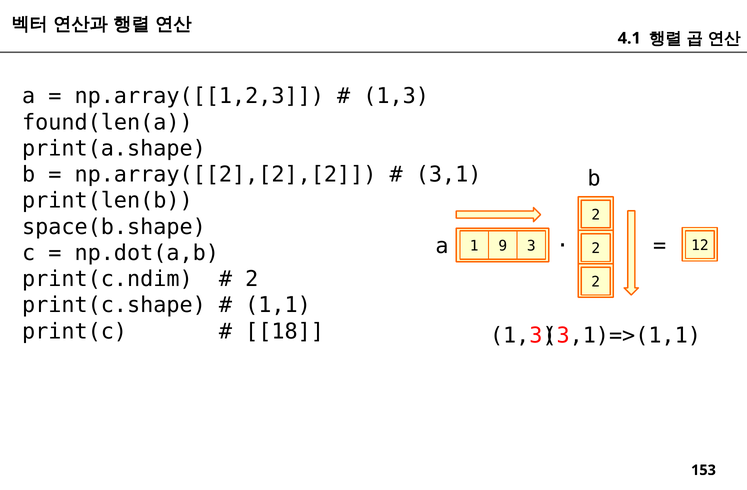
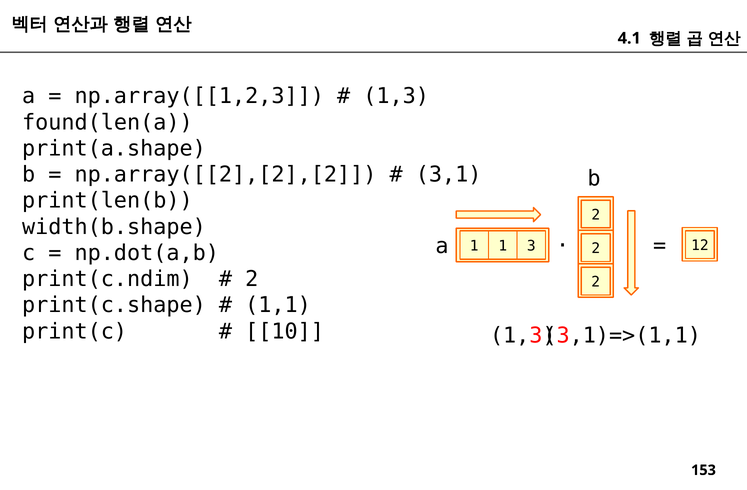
space(b.shape: space(b.shape -> width(b.shape
1 9: 9 -> 1
18: 18 -> 10
